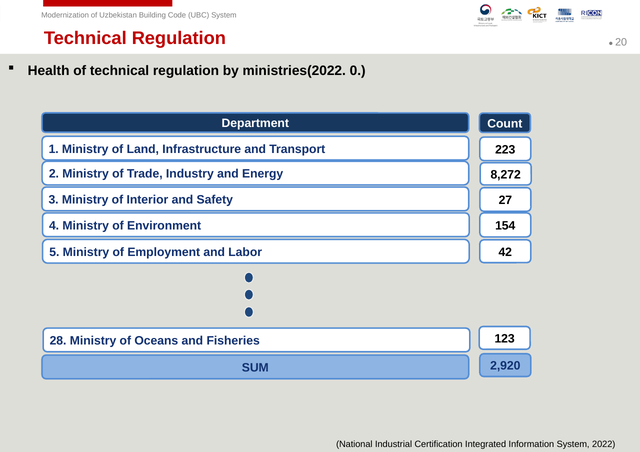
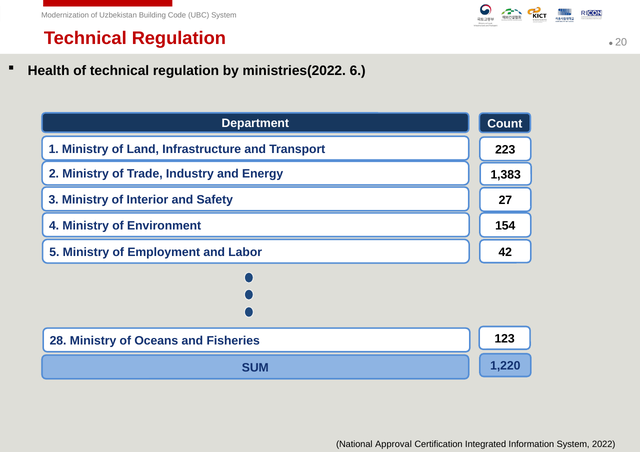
0: 0 -> 6
8,272: 8,272 -> 1,383
2,920: 2,920 -> 1,220
Industrial: Industrial -> Approval
